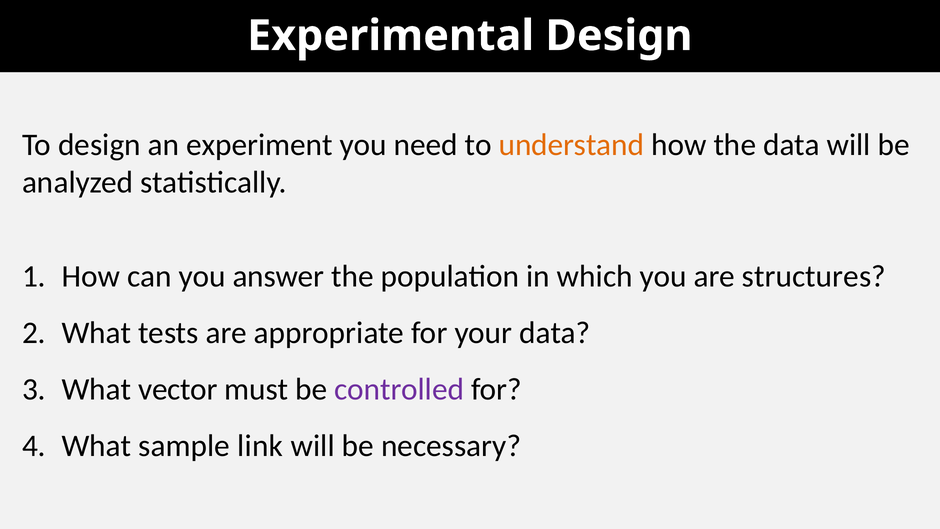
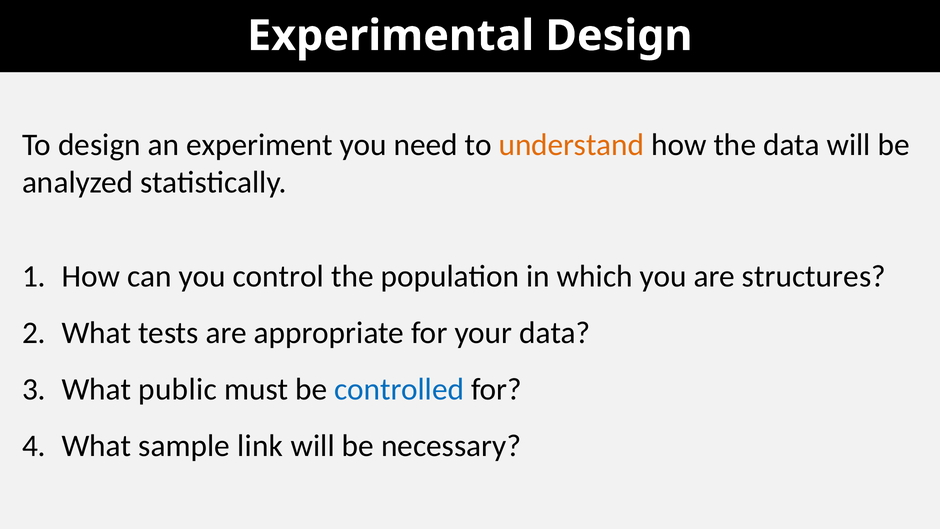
answer: answer -> control
vector: vector -> public
controlled colour: purple -> blue
